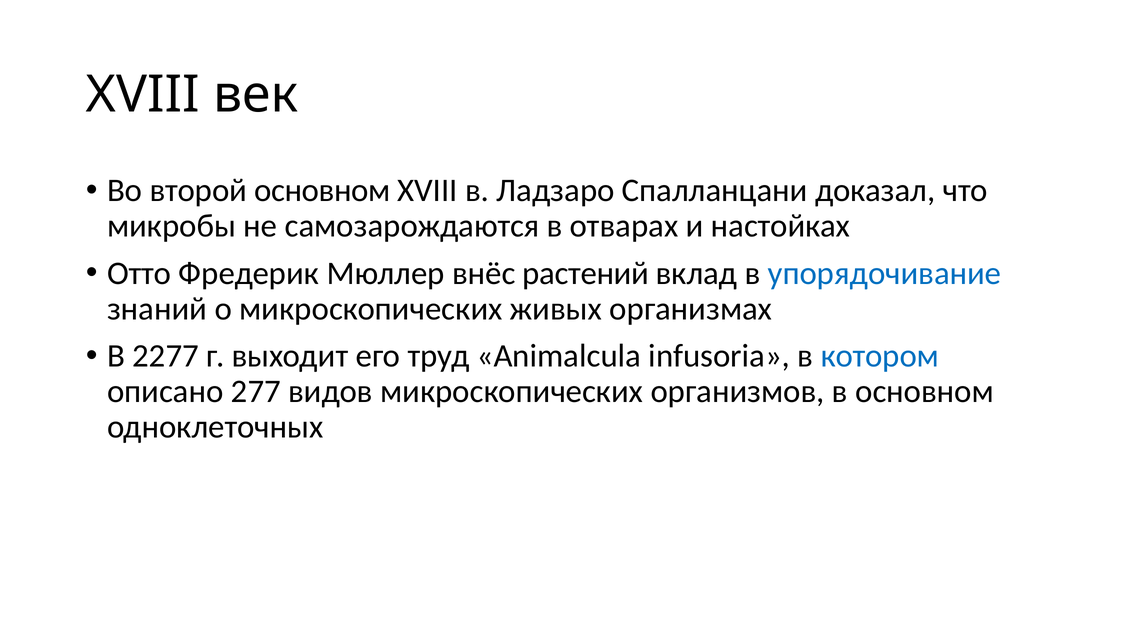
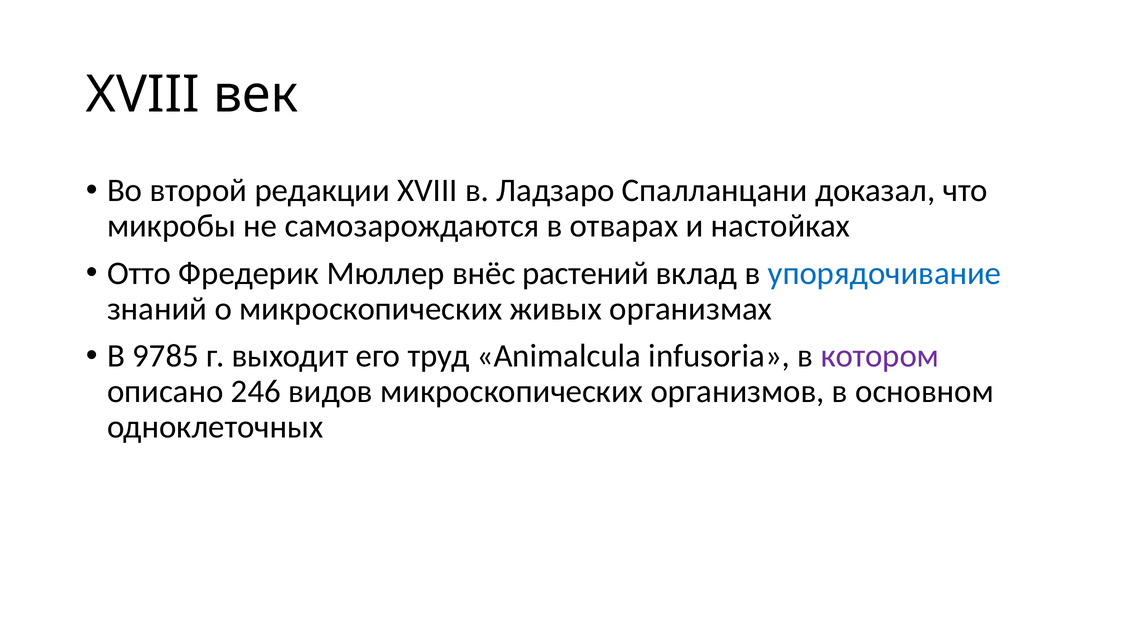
второй основном: основном -> редакции
2277: 2277 -> 9785
котором colour: blue -> purple
277: 277 -> 246
